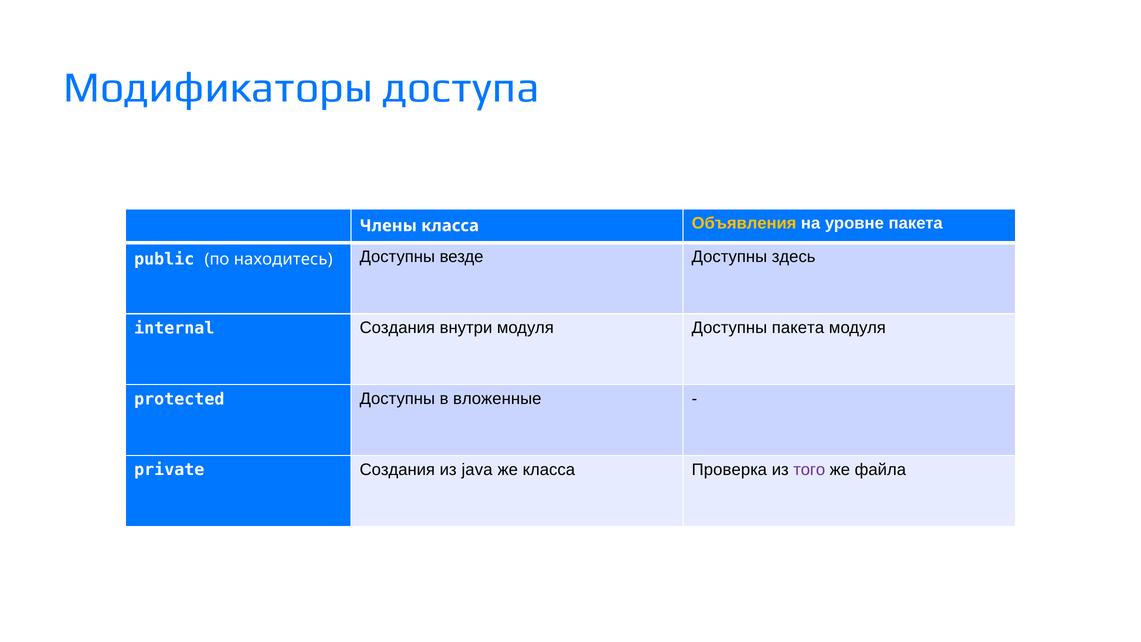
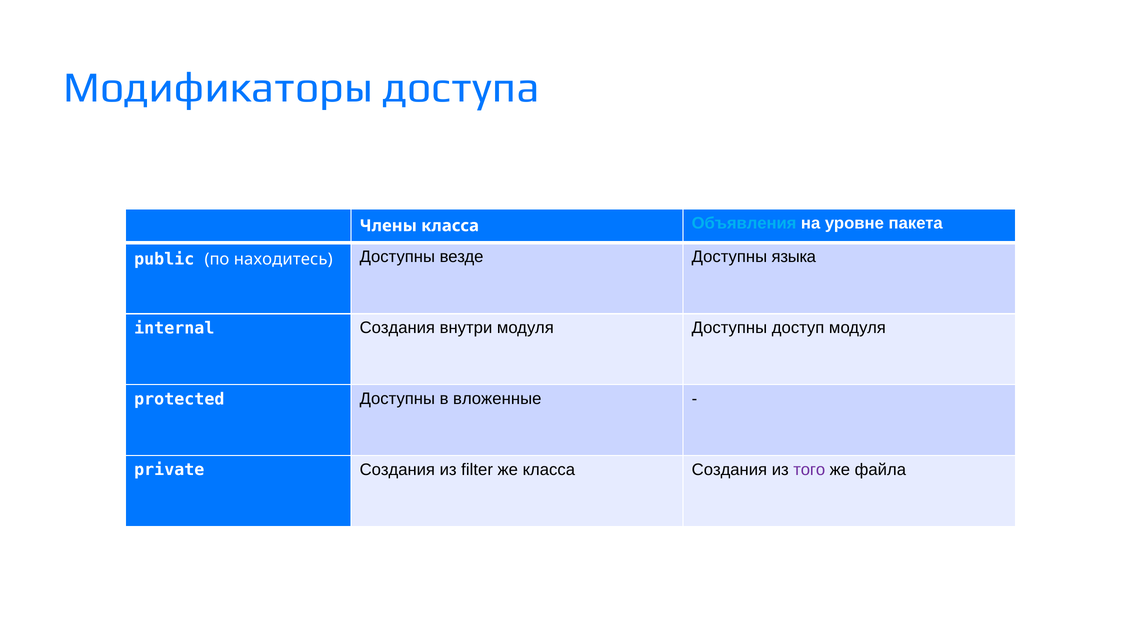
Объявления colour: yellow -> light blue
здесь: здесь -> языка
Доступны пакета: пакета -> доступ
java: java -> filter
класса Проверка: Проверка -> Создания
